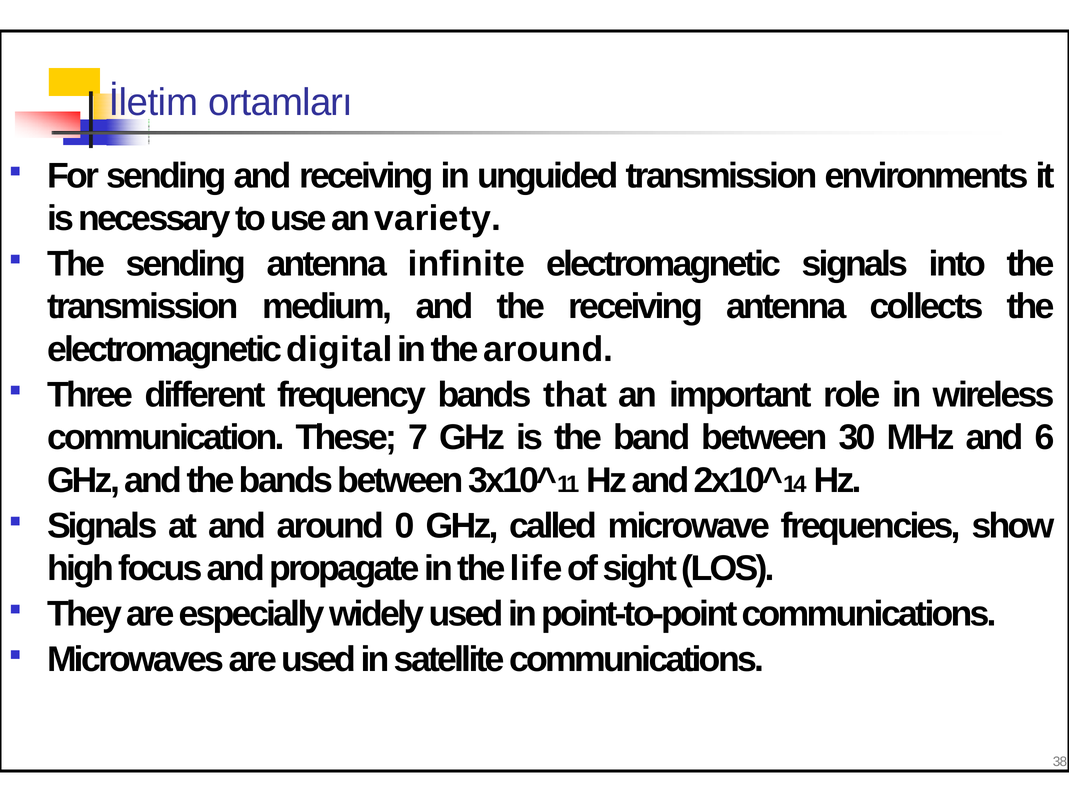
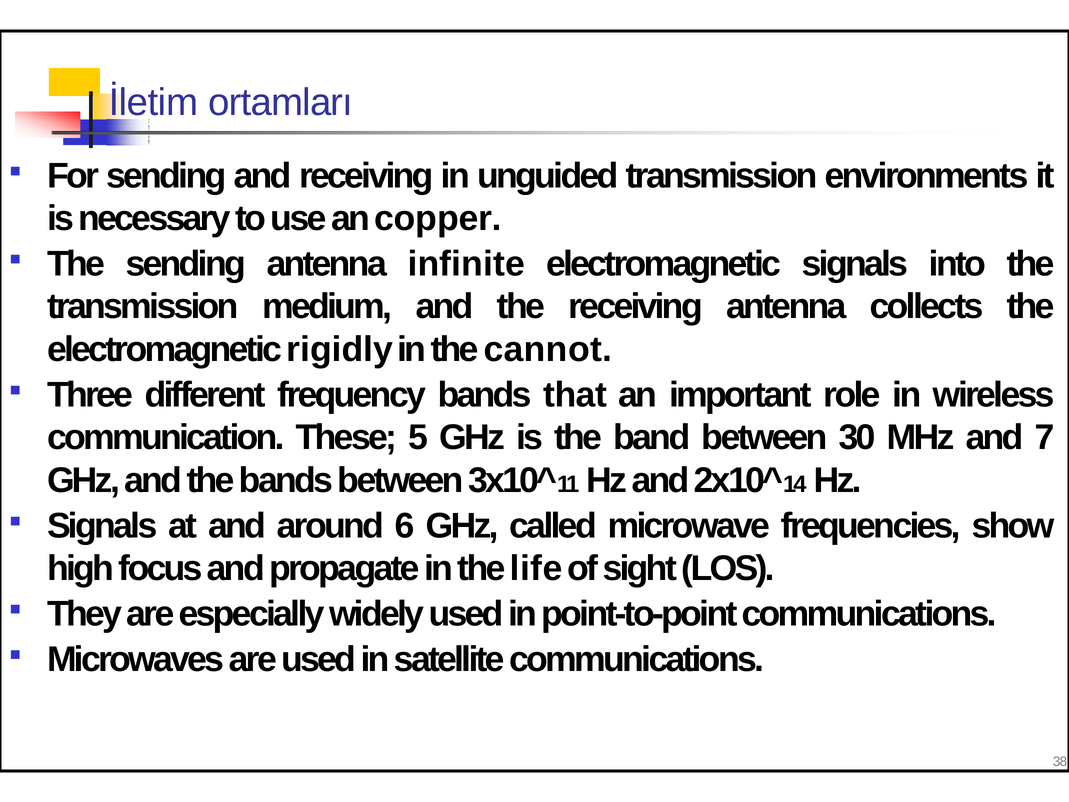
variety: variety -> copper
digital: digital -> rigidly
the around: around -> cannot
7: 7 -> 5
6: 6 -> 7
0: 0 -> 6
